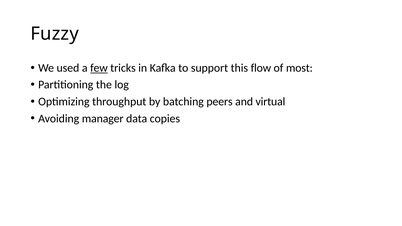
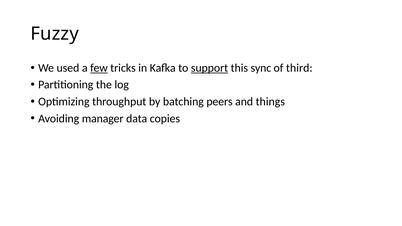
support underline: none -> present
flow: flow -> sync
most: most -> third
virtual: virtual -> things
